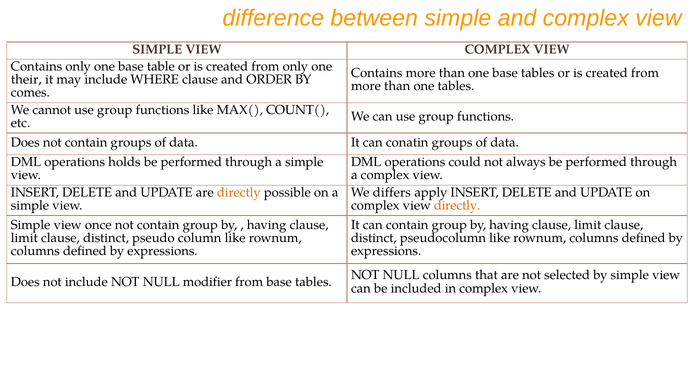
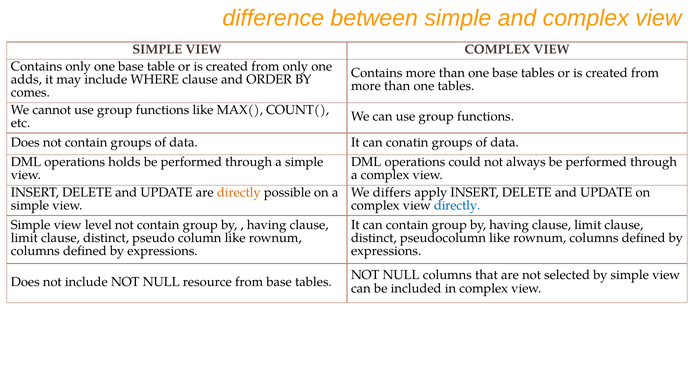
their: their -> adds
directly at (457, 206) colour: orange -> blue
once: once -> level
modifier: modifier -> resource
